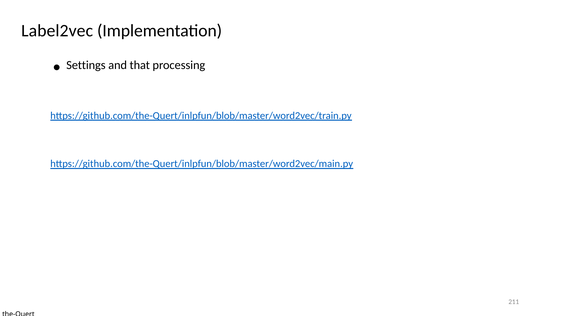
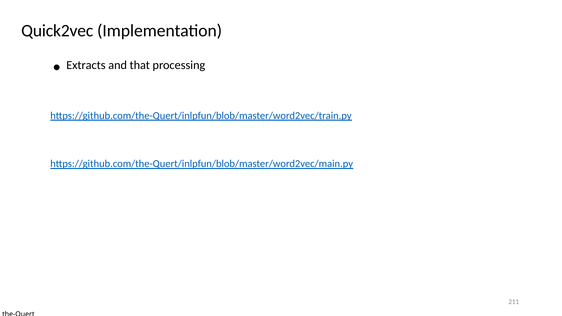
Label2vec: Label2vec -> Quick2vec
Settings: Settings -> Extracts
